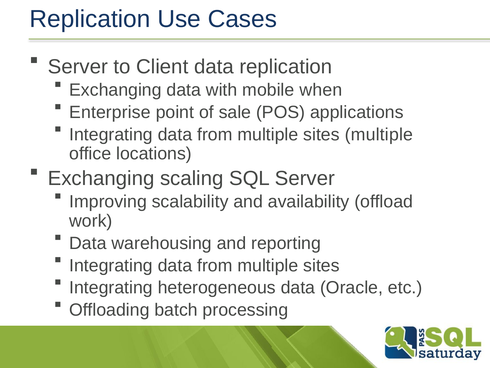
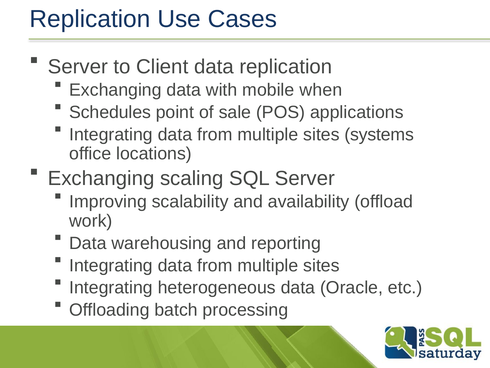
Enterprise: Enterprise -> Schedules
sites multiple: multiple -> systems
